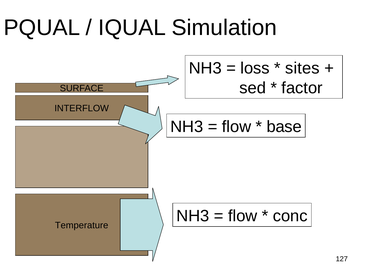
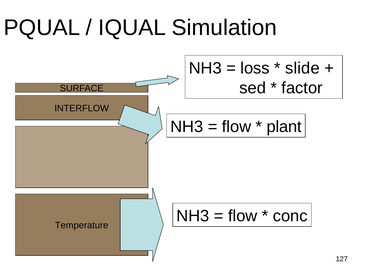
sites: sites -> slide
base: base -> plant
